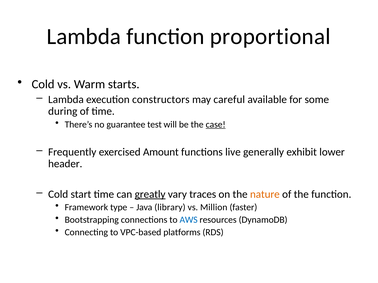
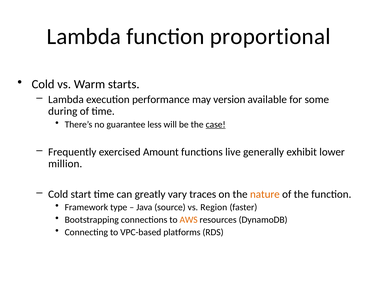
constructors: constructors -> performance
careful: careful -> version
test: test -> less
header: header -> million
greatly underline: present -> none
library: library -> source
Million: Million -> Region
AWS colour: blue -> orange
